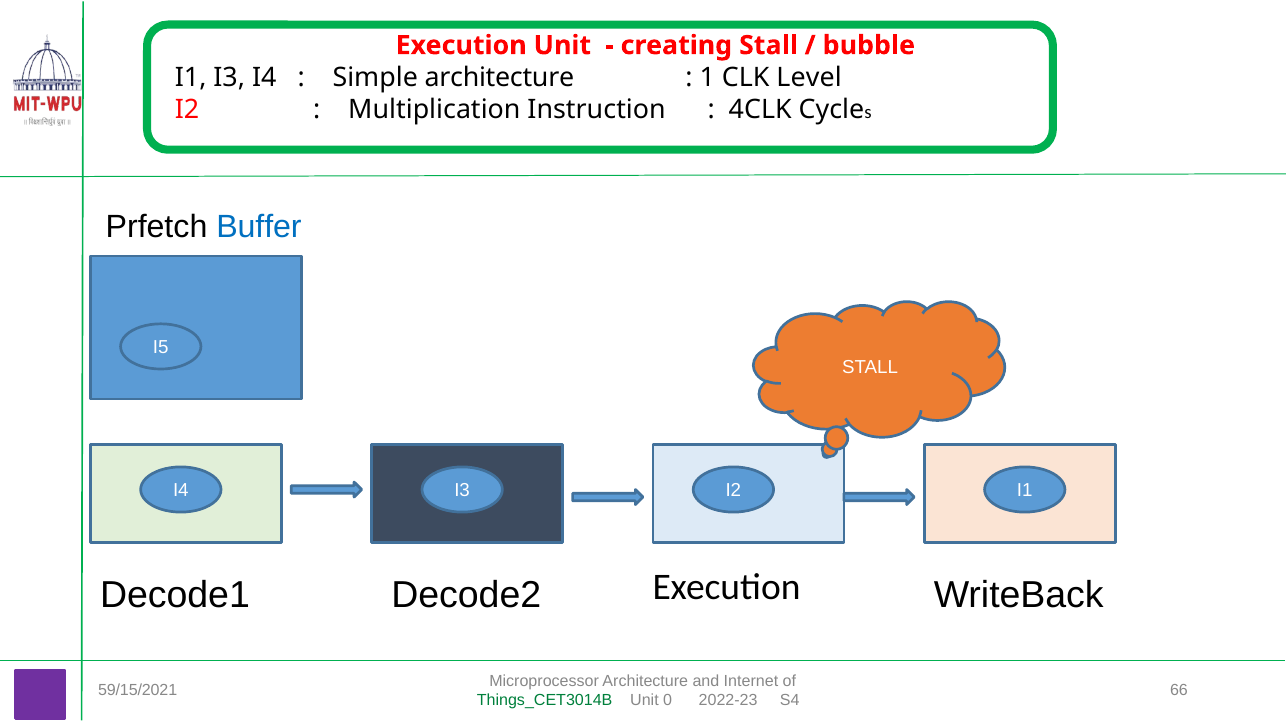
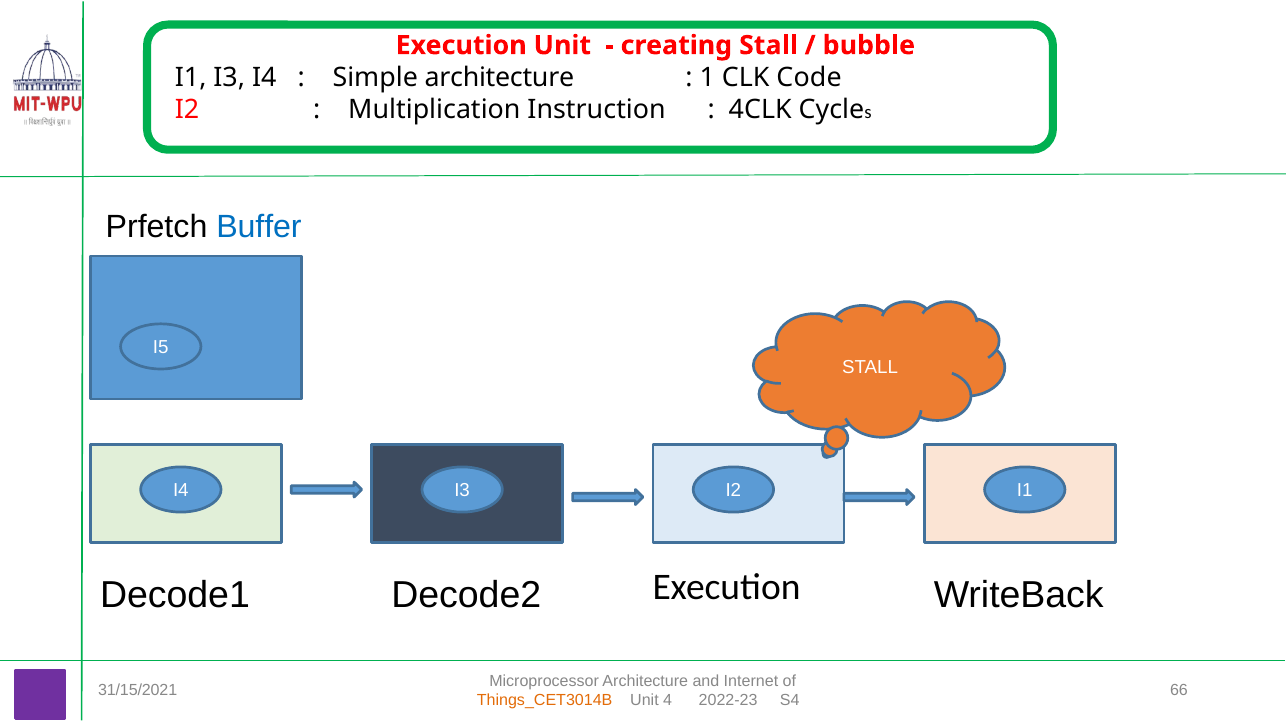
Level: Level -> Code
59/15/2021: 59/15/2021 -> 31/15/2021
Things_CET3014B colour: green -> orange
0: 0 -> 4
